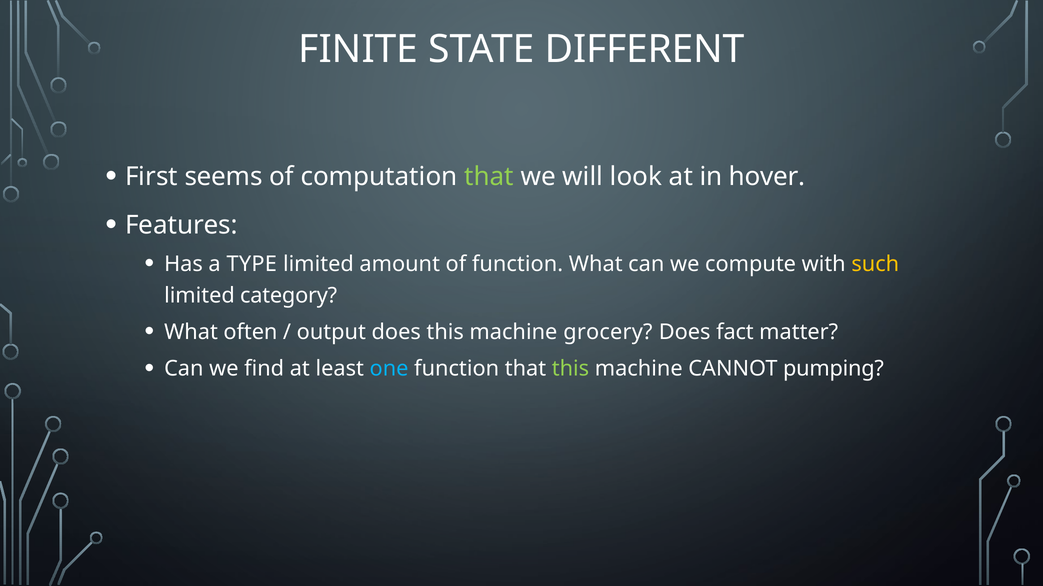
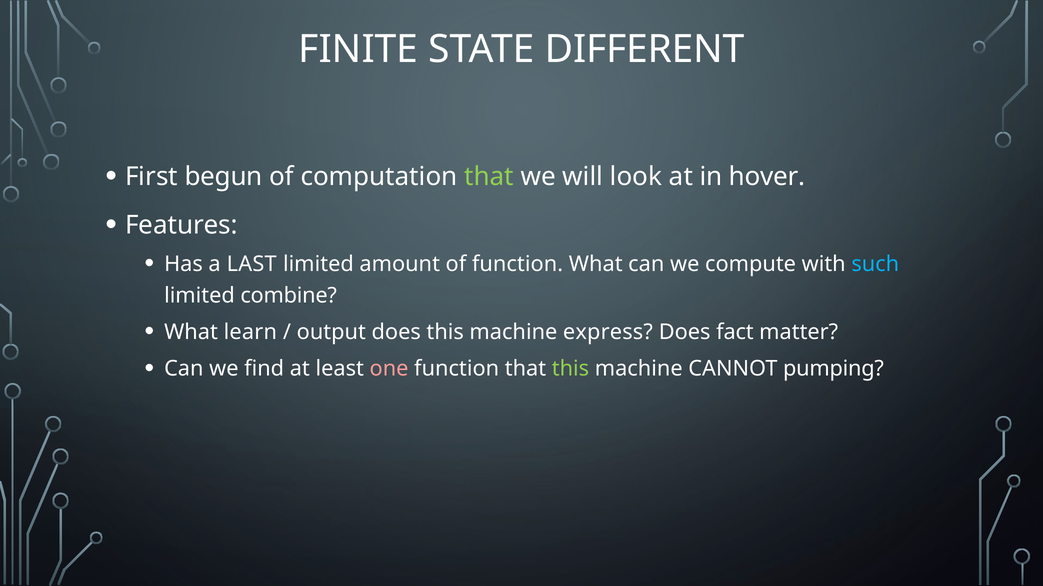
seems: seems -> begun
TYPE: TYPE -> LAST
such colour: yellow -> light blue
category: category -> combine
often: often -> learn
grocery: grocery -> express
one colour: light blue -> pink
